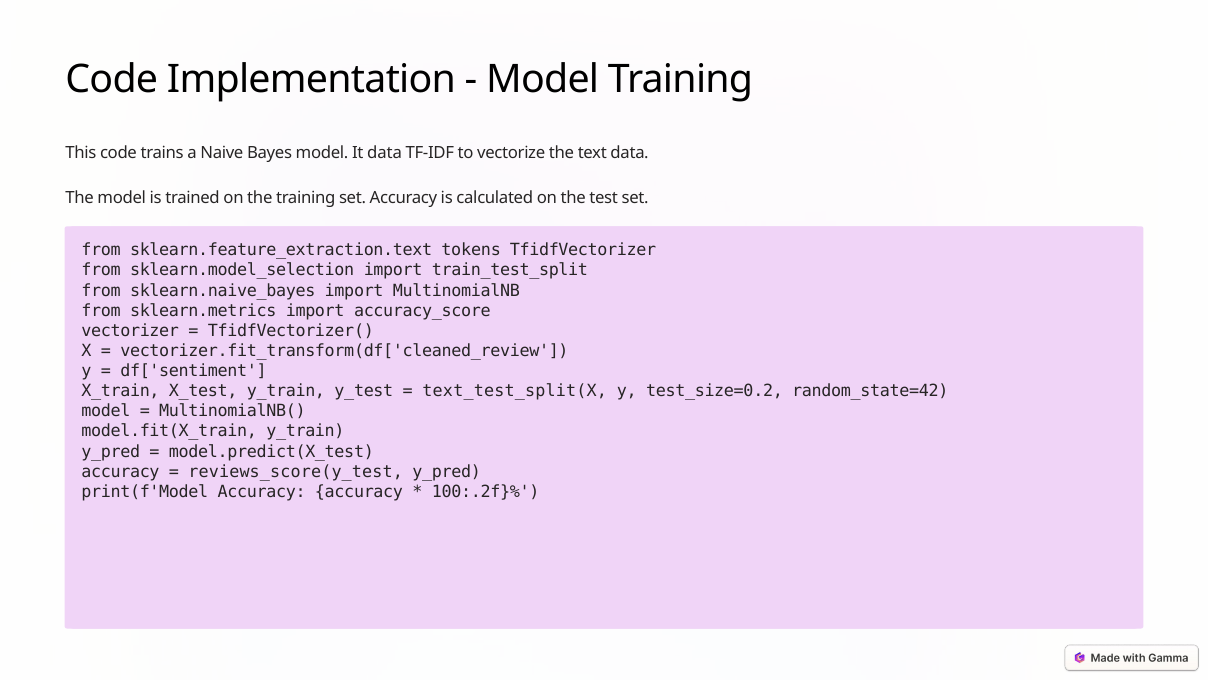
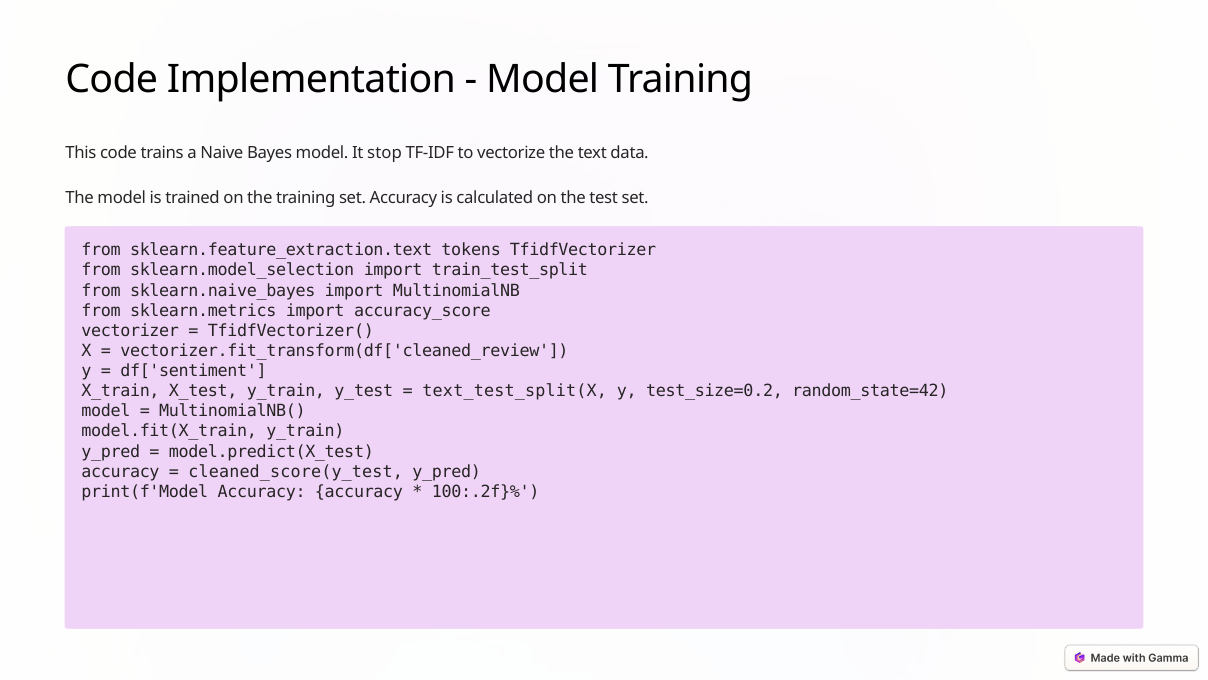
It data: data -> stop
reviews_score(y_test: reviews_score(y_test -> cleaned_score(y_test
